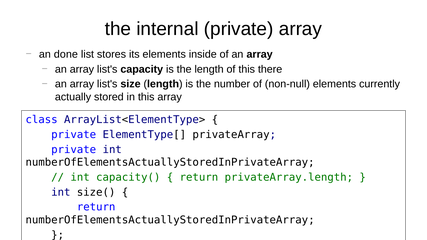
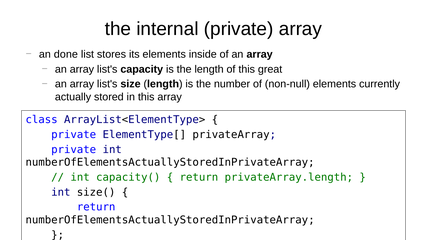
there: there -> great
